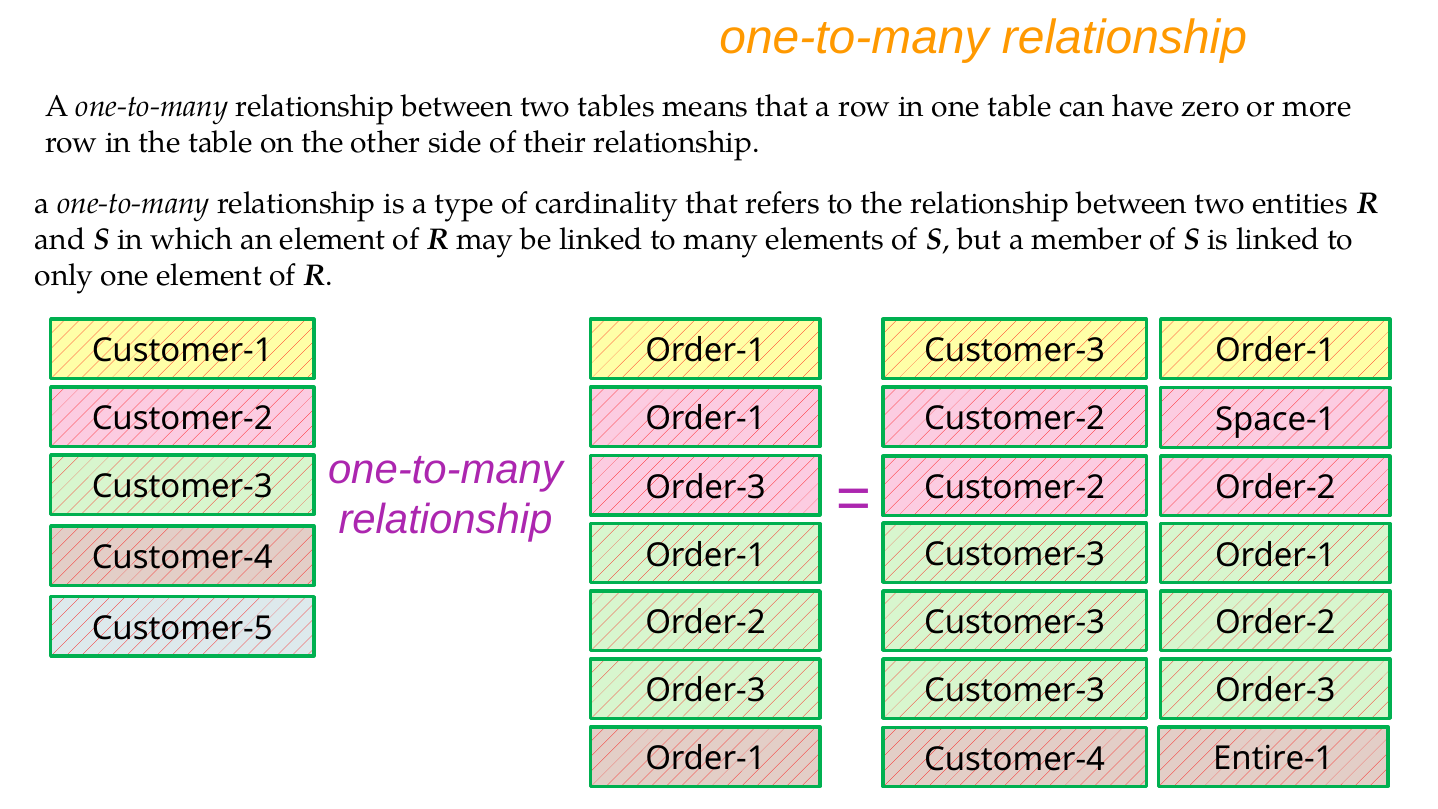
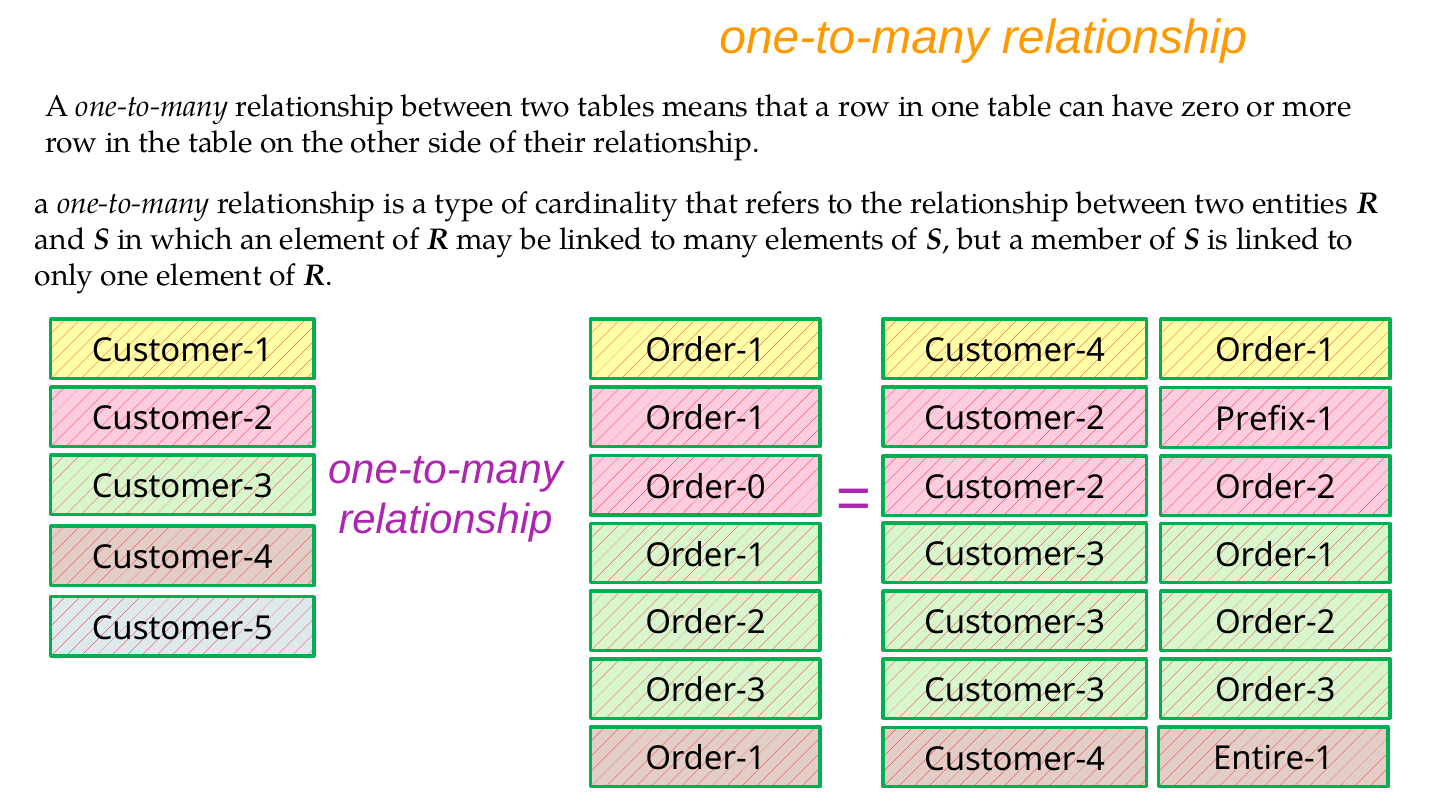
Customer-3 at (1015, 351): Customer-3 -> Customer-4
Space-1: Space-1 -> Prefix-1
Order-3 at (705, 487): Order-3 -> Order-0
